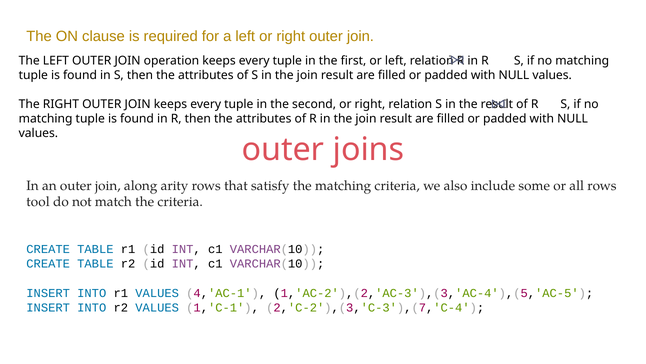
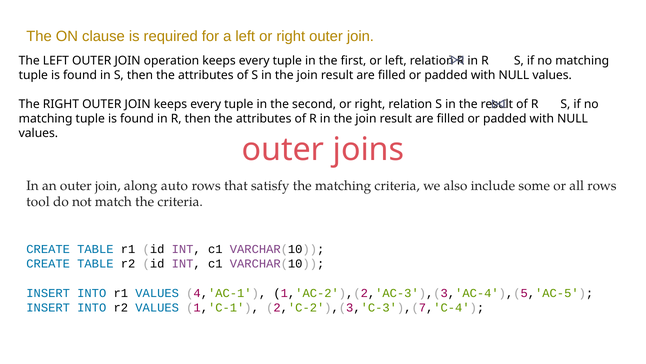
arity: arity -> auto
